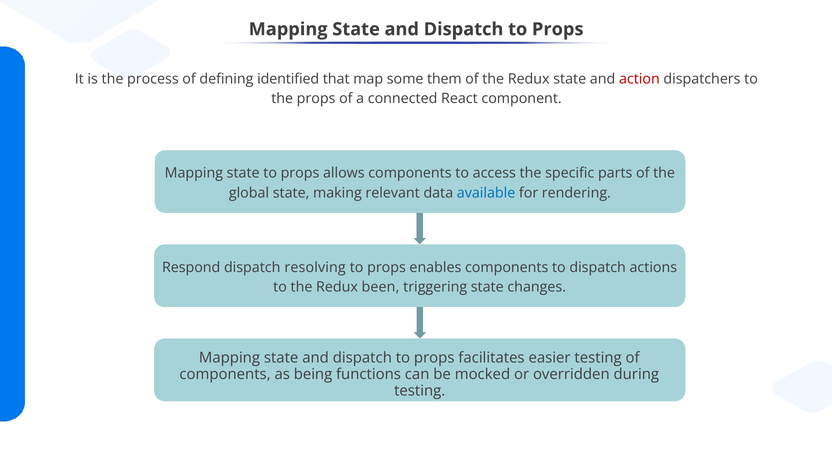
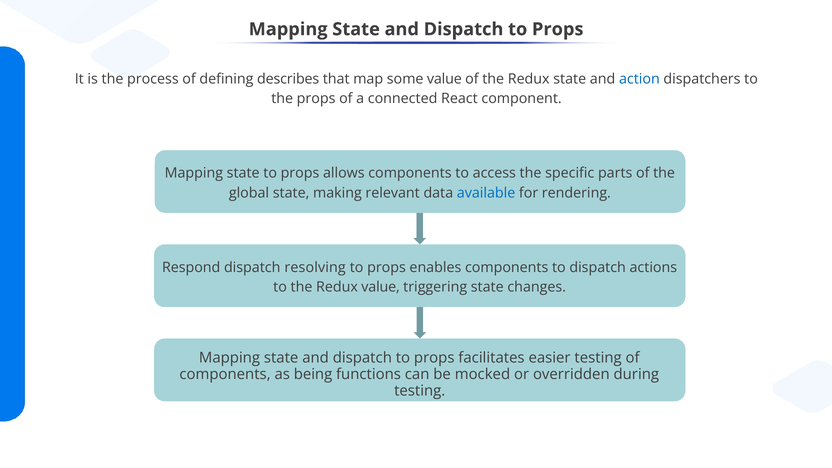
identified: identified -> describes
some them: them -> value
action colour: red -> blue
Redux been: been -> value
